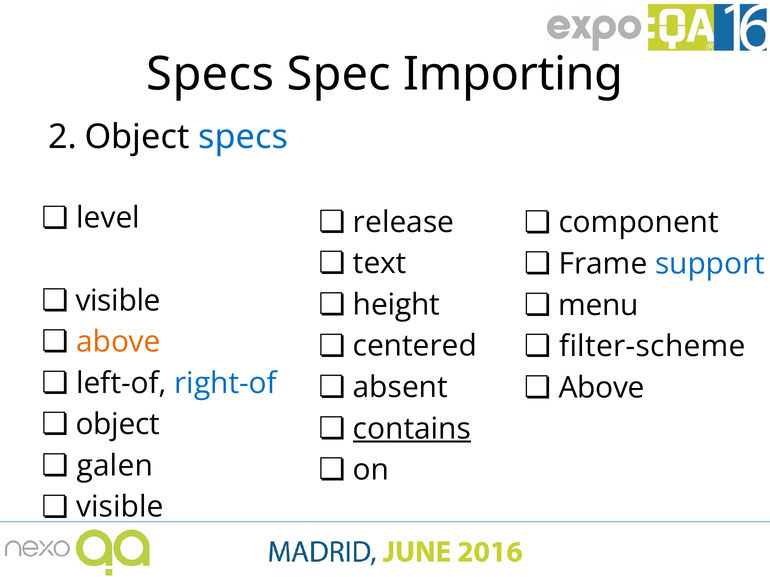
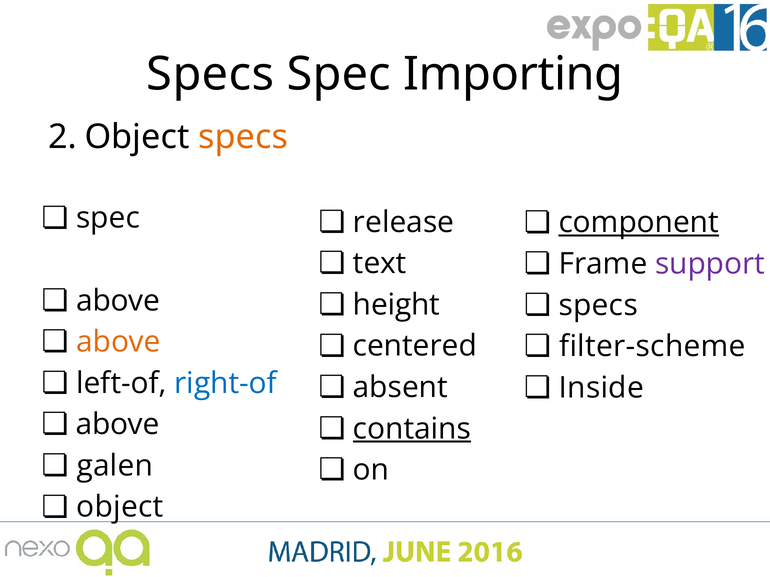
specs at (243, 137) colour: blue -> orange
level at (108, 218): level -> spec
component underline: none -> present
support colour: blue -> purple
visible at (118, 301): visible -> above
menu at (599, 305): menu -> specs
Above at (602, 388): Above -> Inside
object at (118, 425): object -> above
visible at (120, 508): visible -> object
